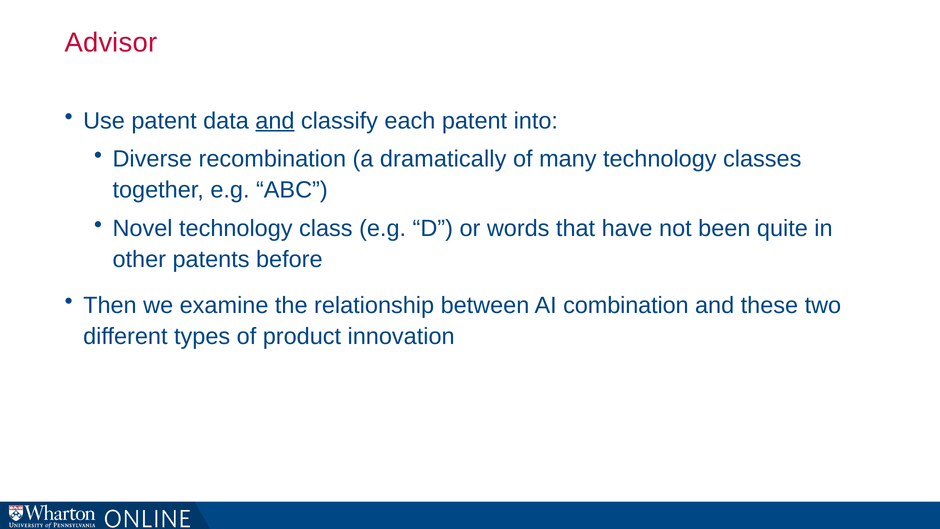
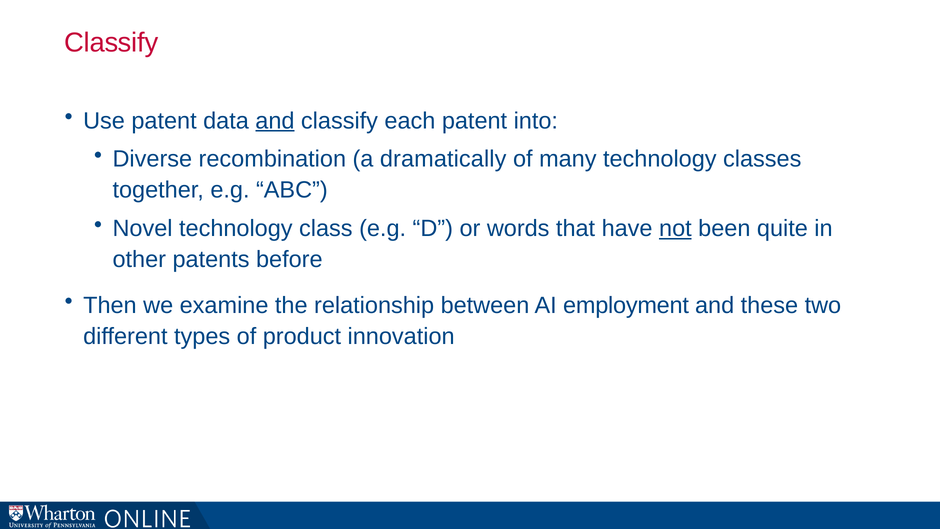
Advisor at (111, 43): Advisor -> Classify
not underline: none -> present
combination: combination -> employment
